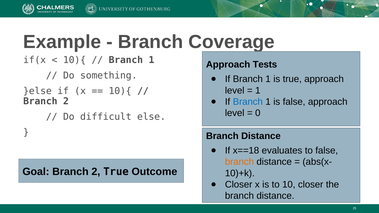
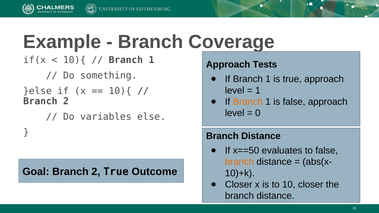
Branch at (248, 102) colour: blue -> orange
difficult: difficult -> variables
x==18: x==18 -> x==50
